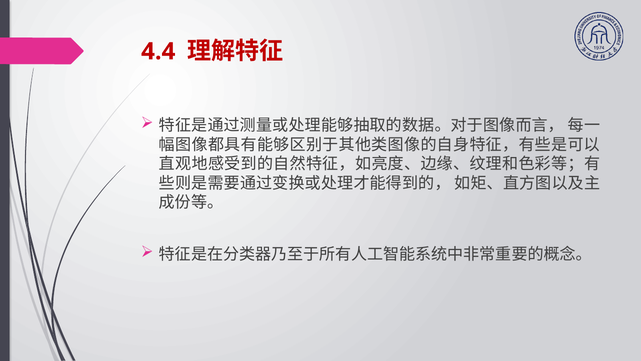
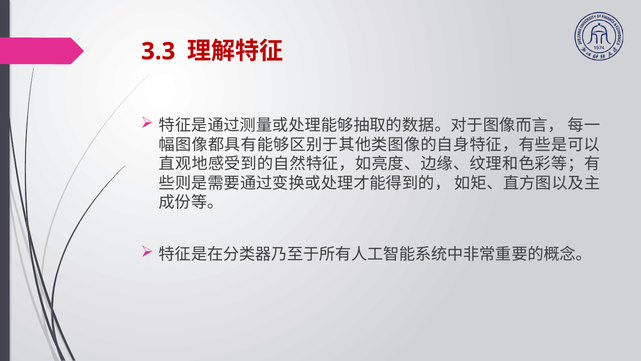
4.4: 4.4 -> 3.3
